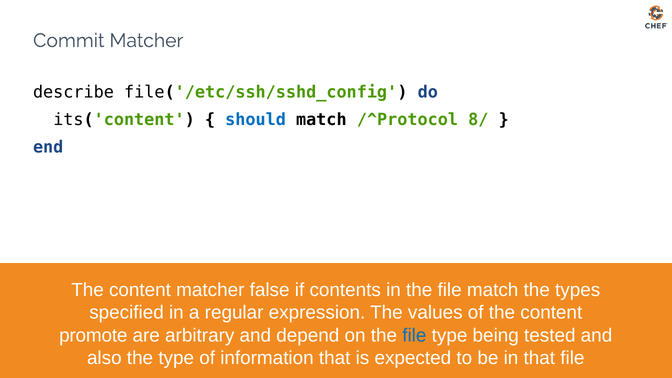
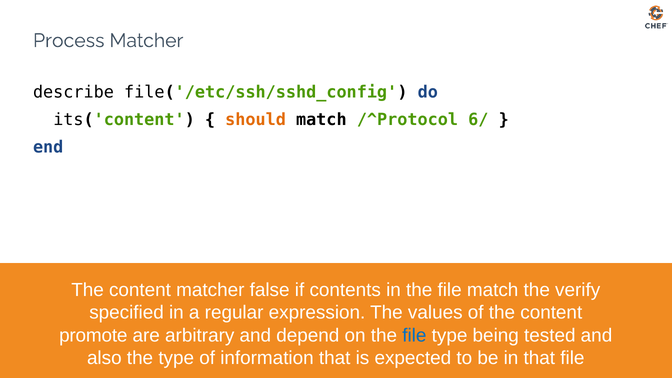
Commit: Commit -> Process
should colour: blue -> orange
8/: 8/ -> 6/
types: types -> verify
